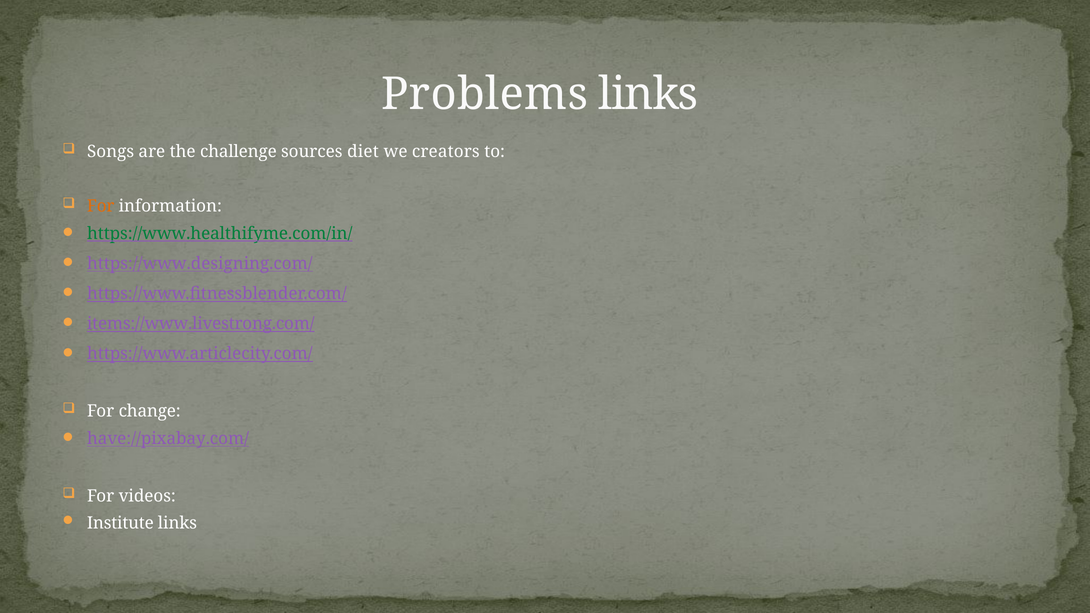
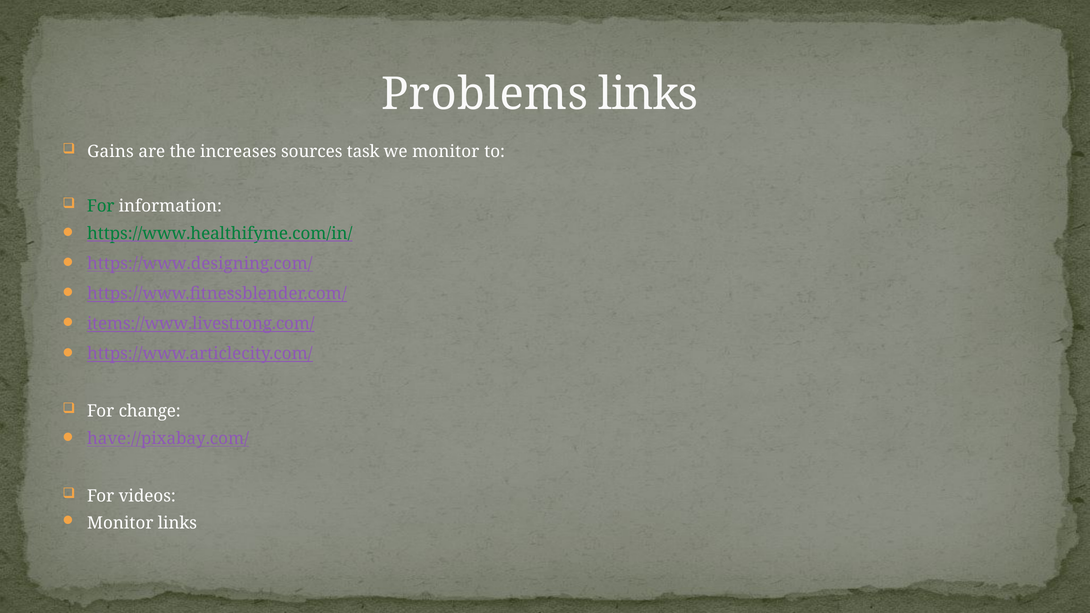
Songs: Songs -> Gains
challenge: challenge -> increases
diet: diet -> task
we creators: creators -> monitor
For at (101, 206) colour: orange -> green
Institute at (120, 523): Institute -> Monitor
